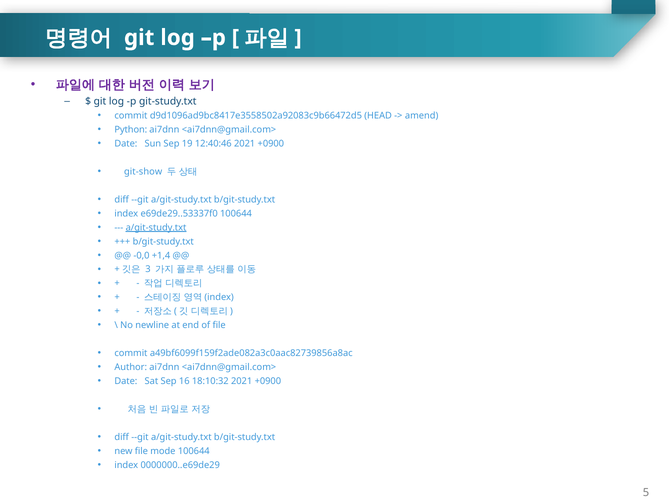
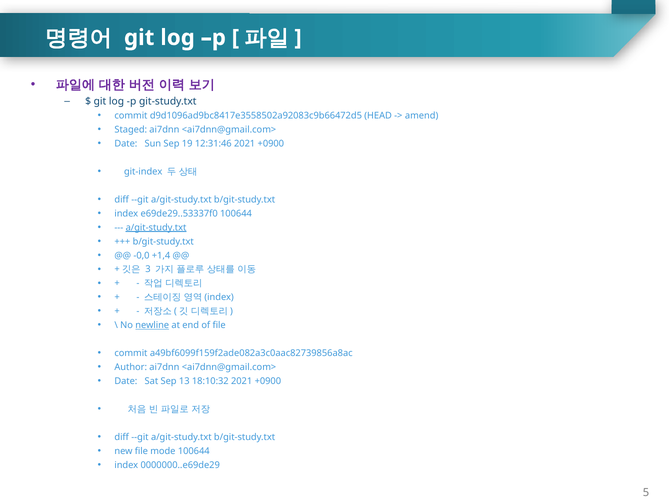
Python: Python -> Staged
12:40:46: 12:40:46 -> 12:31:46
git-show: git-show -> git-index
newline underline: none -> present
16: 16 -> 13
